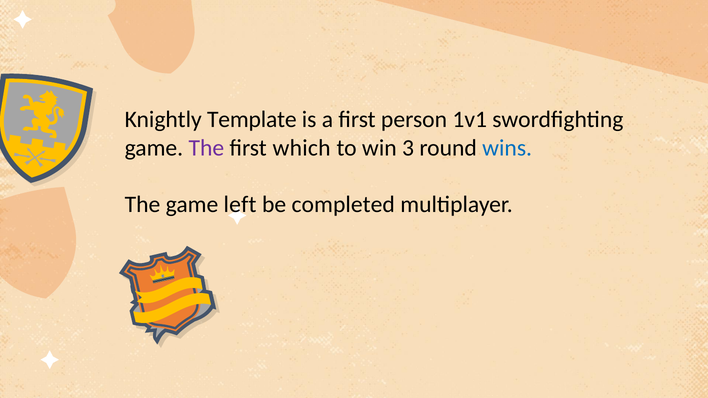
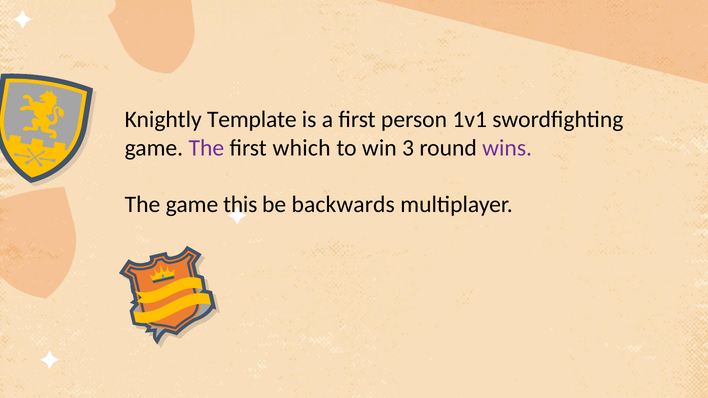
wins colour: blue -> purple
left: left -> this
completed: completed -> backwards
